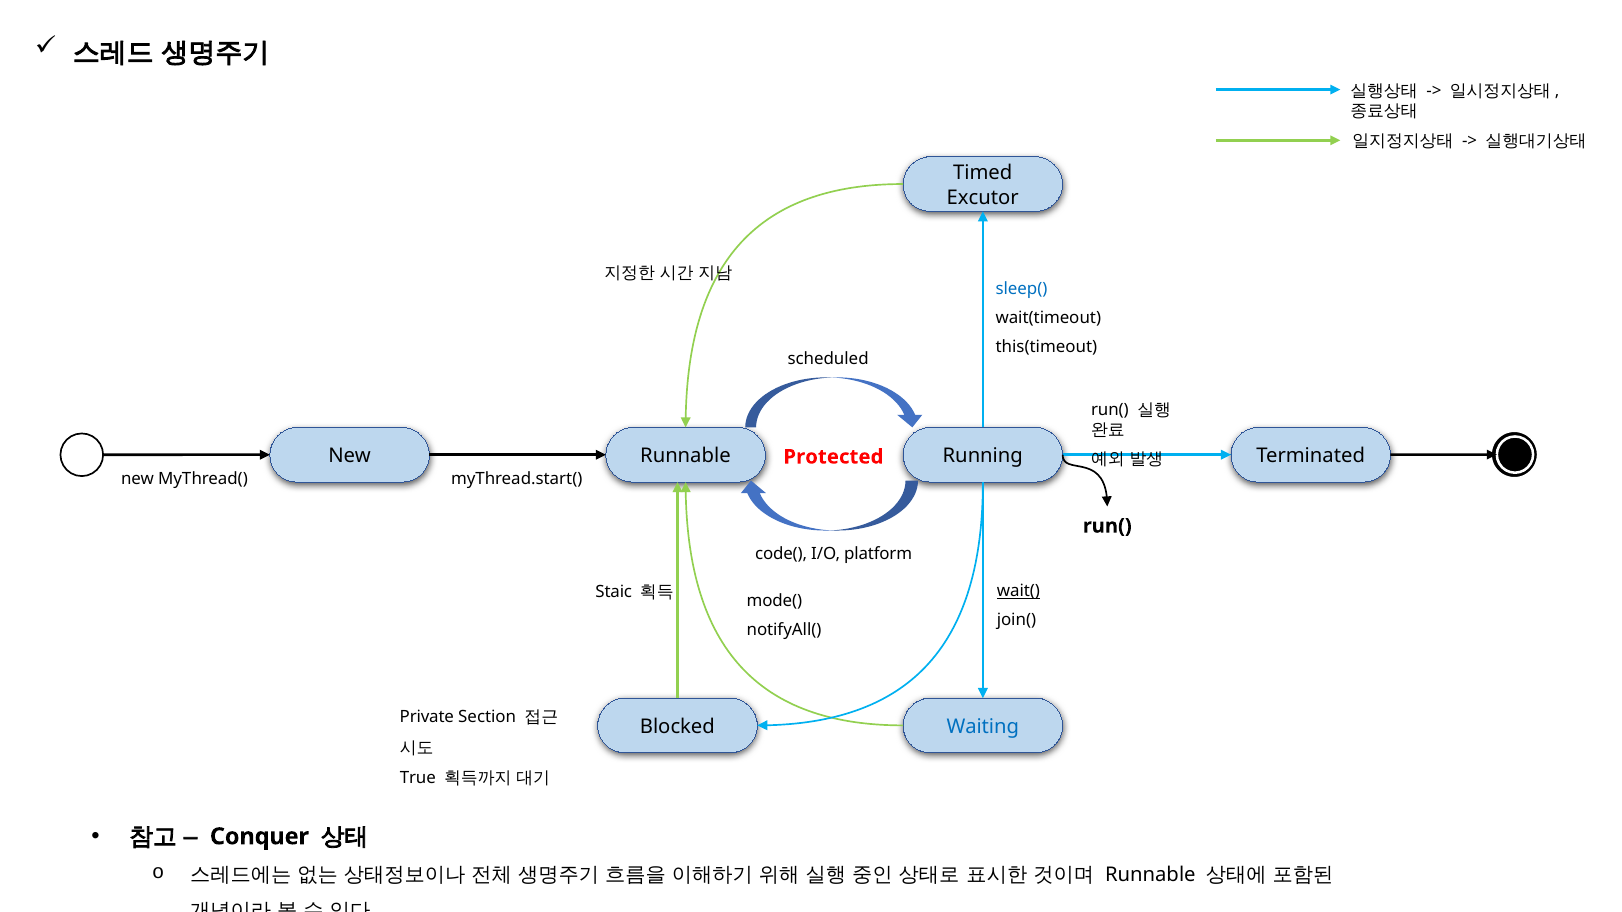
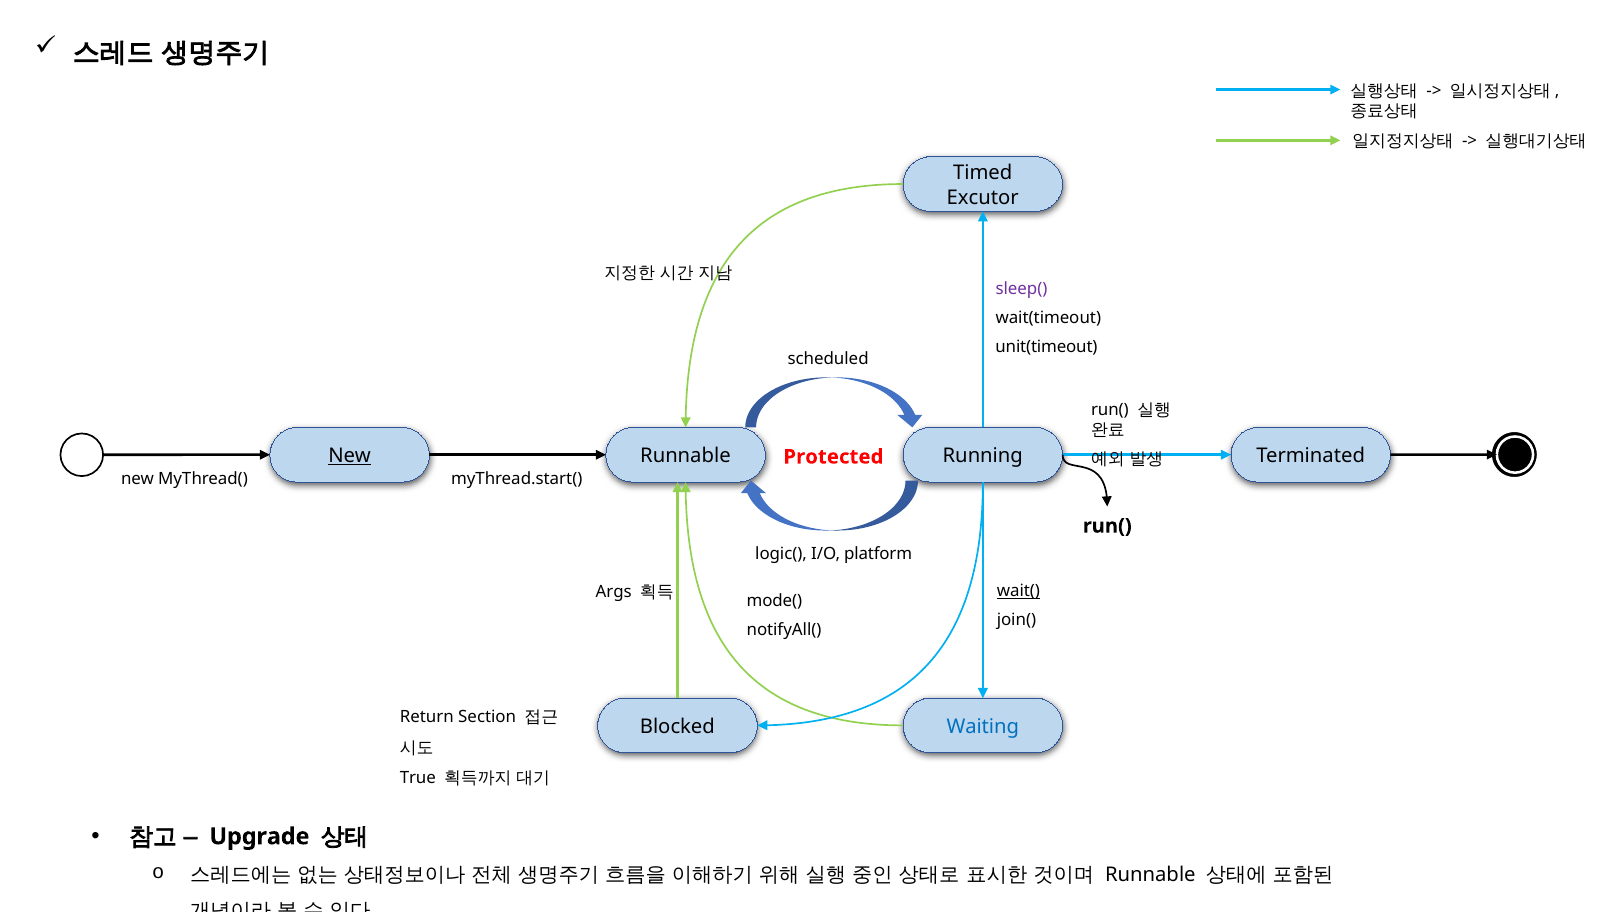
sleep( colour: blue -> purple
this(timeout: this(timeout -> unit(timeout
New at (350, 456) underline: none -> present
code(: code( -> logic(
Staic: Staic -> Args
Private: Private -> Return
Conquer: Conquer -> Upgrade
